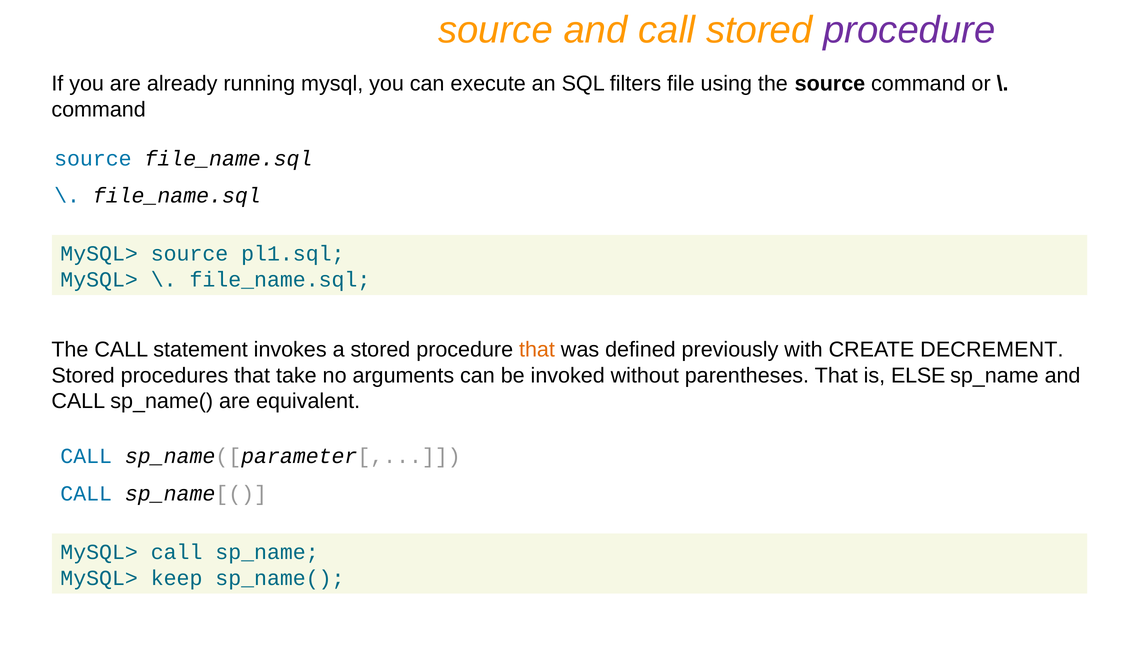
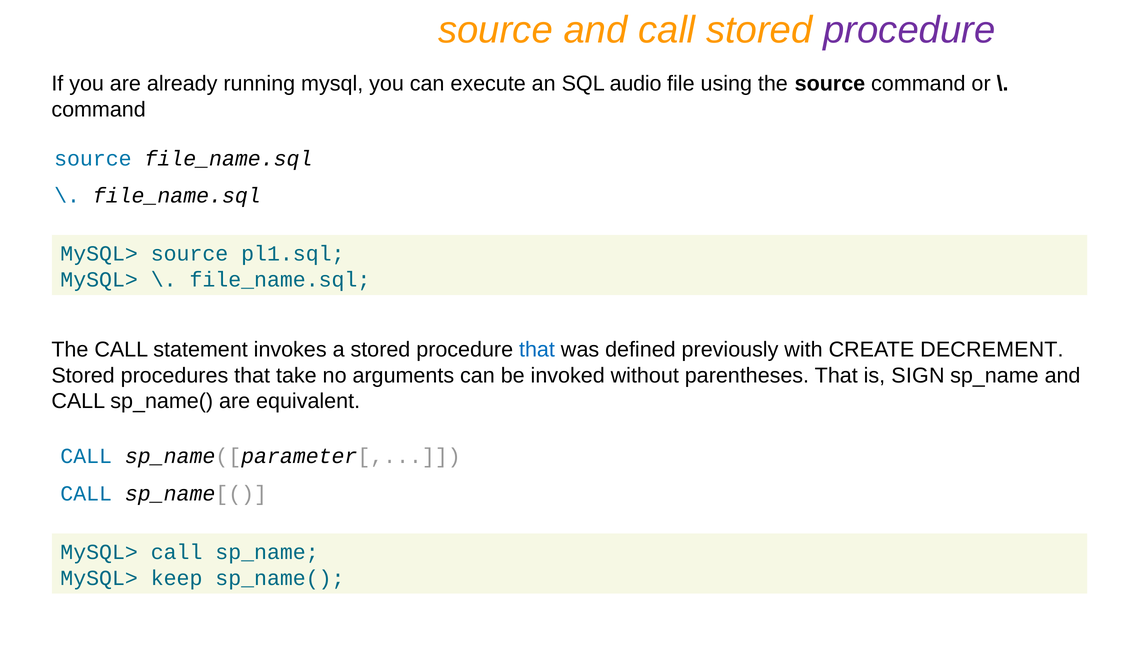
filters: filters -> audio
that at (537, 349) colour: orange -> blue
ELSE: ELSE -> SIGN
